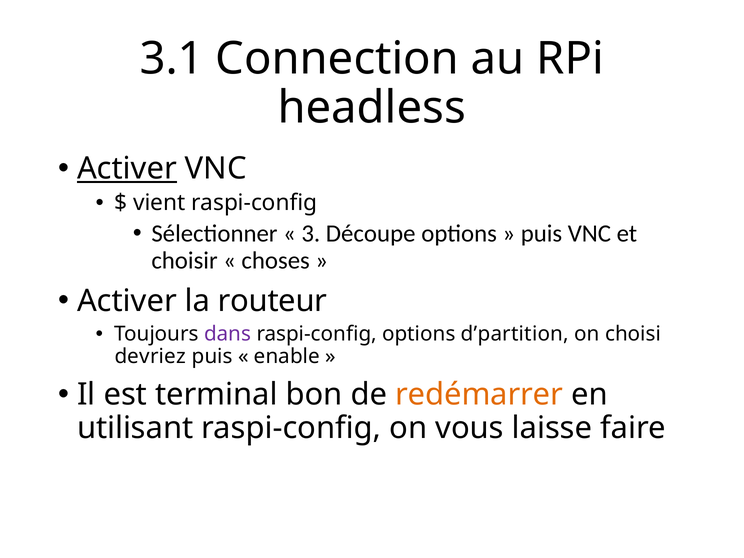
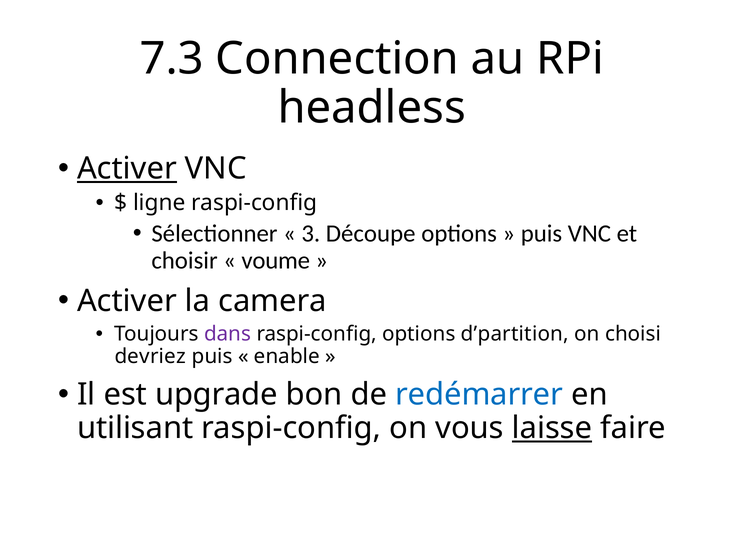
3.1: 3.1 -> 7.3
vient: vient -> ligne
choses: choses -> voume
routeur: routeur -> camera
terminal: terminal -> upgrade
redémarrer colour: orange -> blue
laisse underline: none -> present
